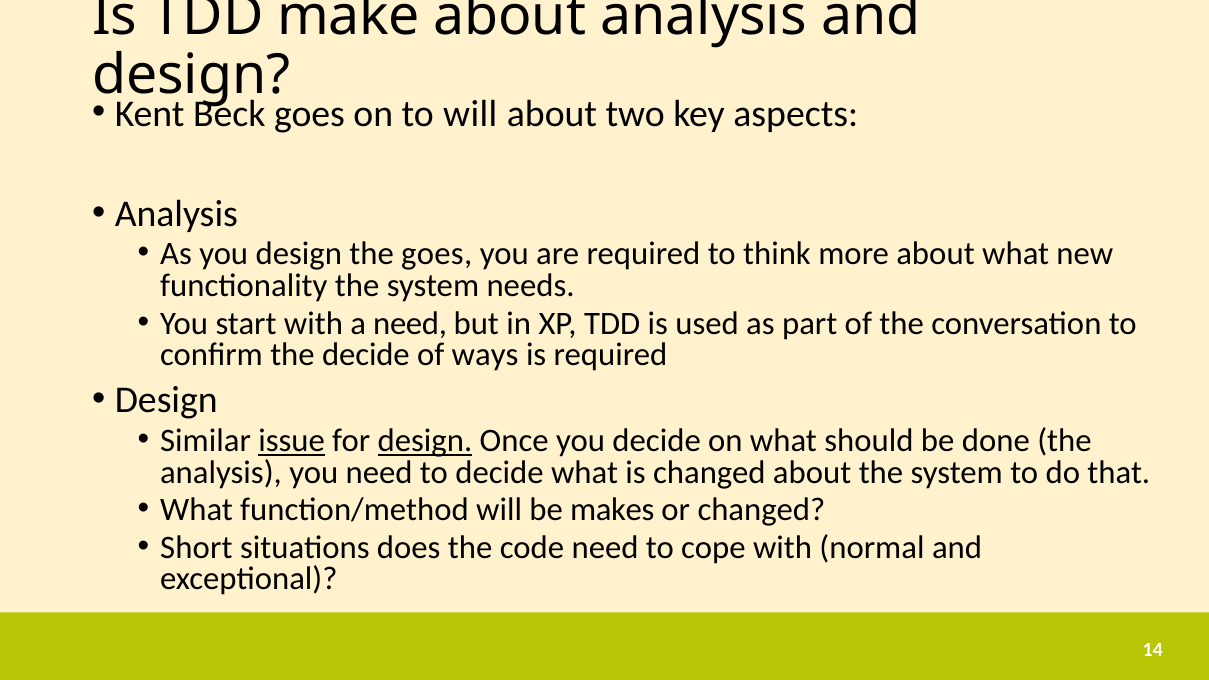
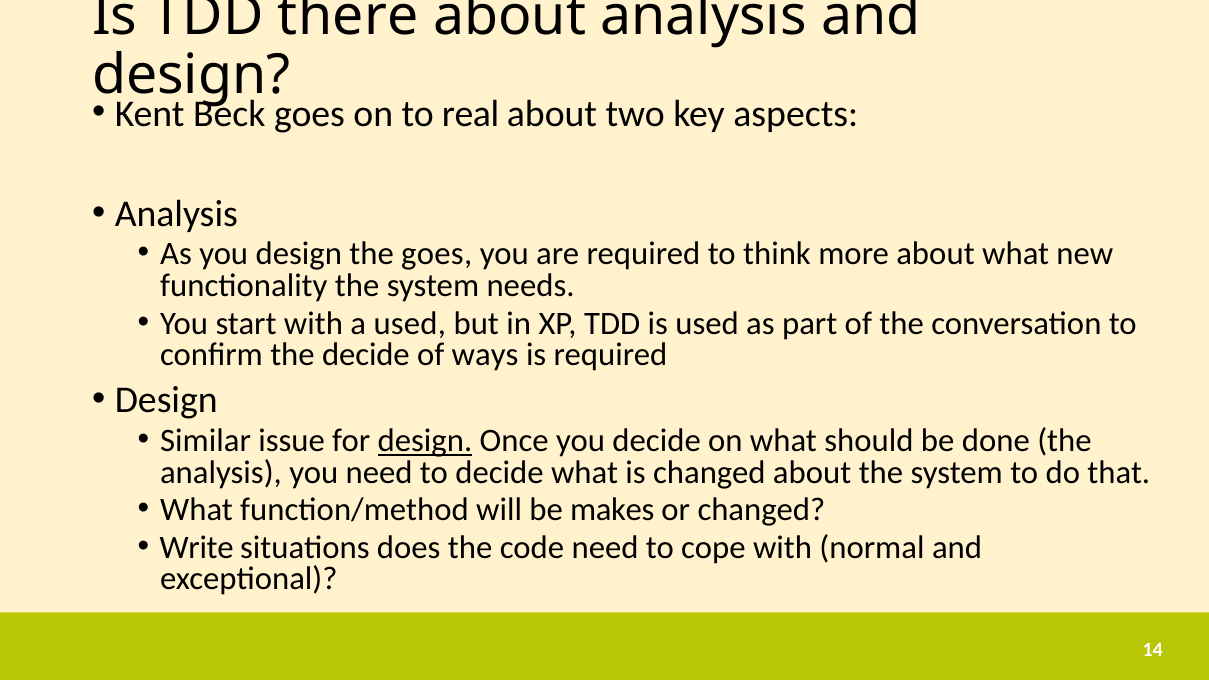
make: make -> there
to will: will -> real
a need: need -> used
issue underline: present -> none
Short: Short -> Write
